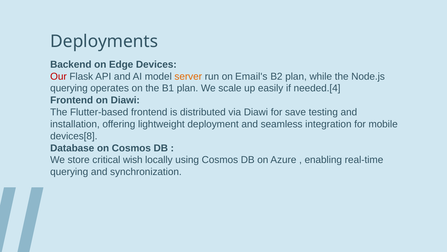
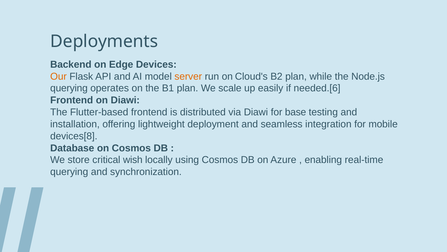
Our colour: red -> orange
Email's: Email's -> Cloud's
needed.[4: needed.[4 -> needed.[6
save: save -> base
